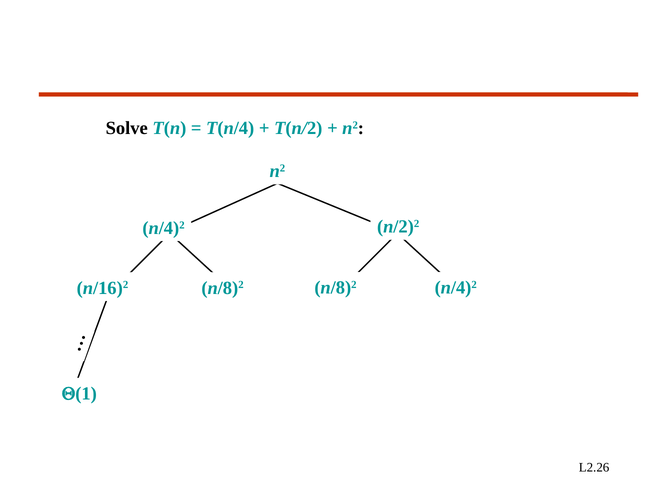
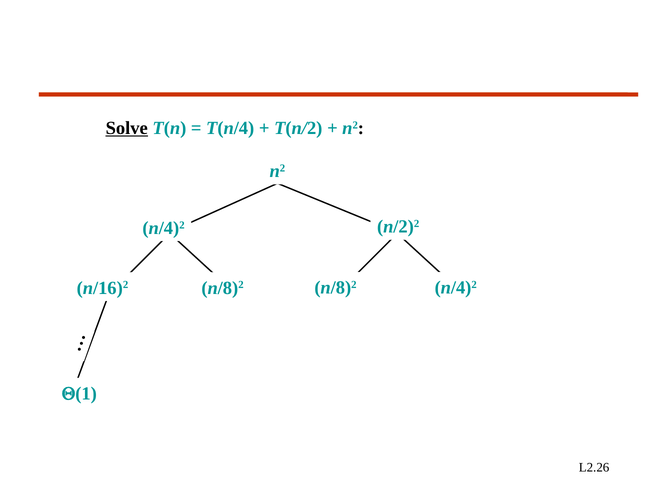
Solve underline: none -> present
